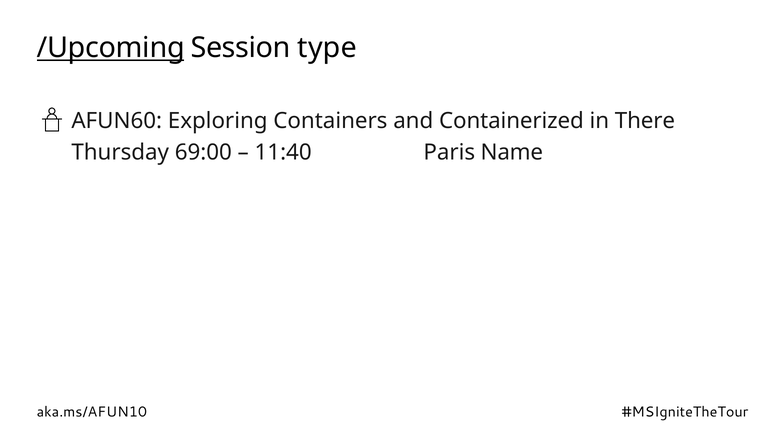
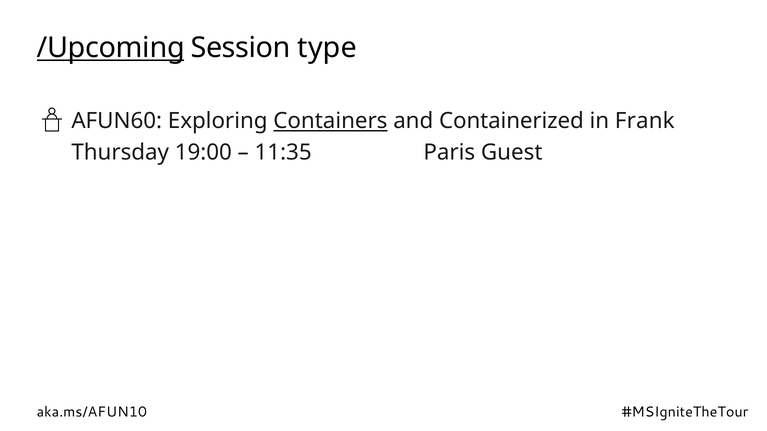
Containers underline: none -> present
There: There -> Frank
69:00: 69:00 -> 19:00
11:40: 11:40 -> 11:35
Name: Name -> Guest
